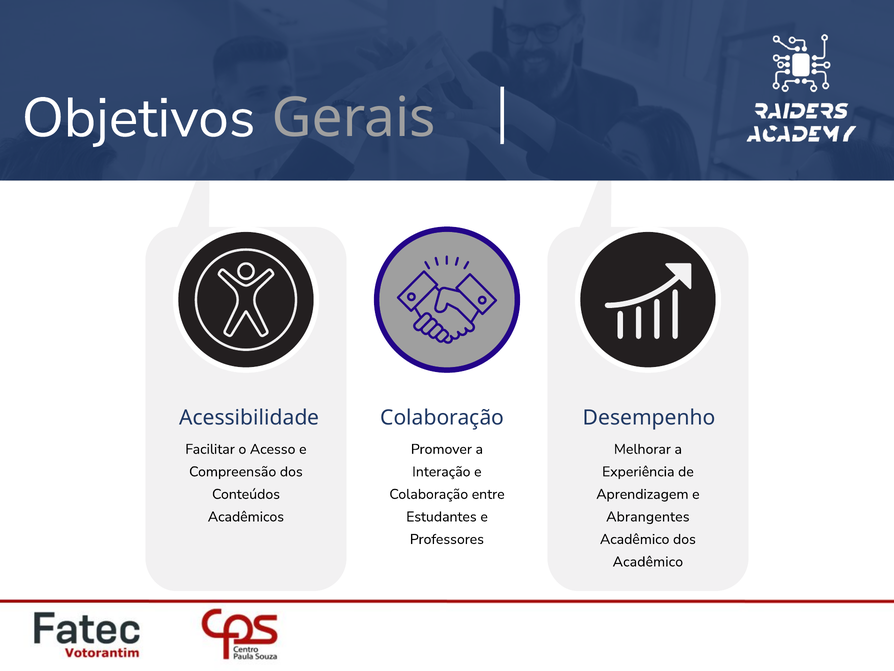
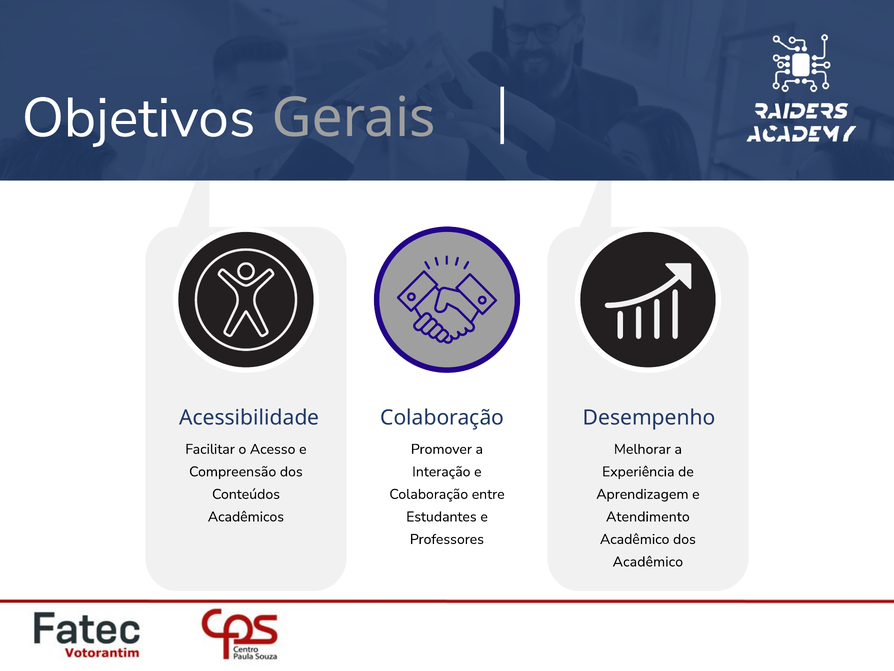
Abrangentes: Abrangentes -> Atendimento
